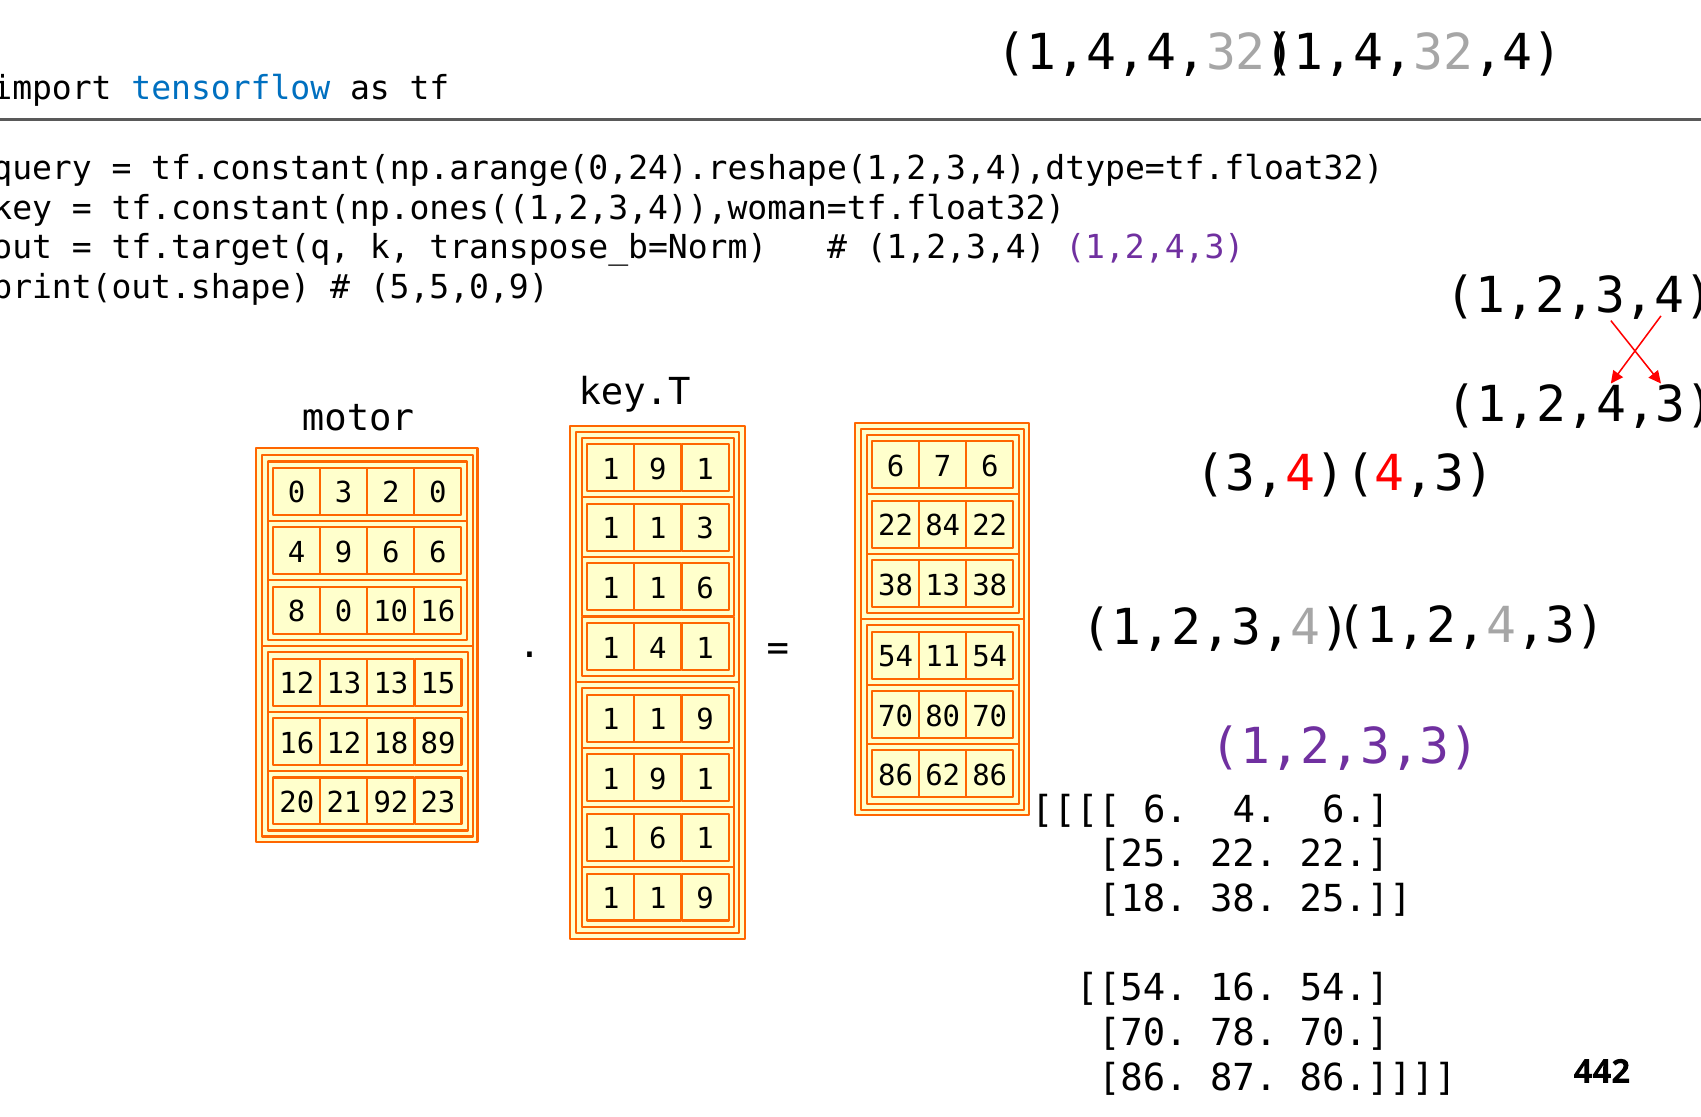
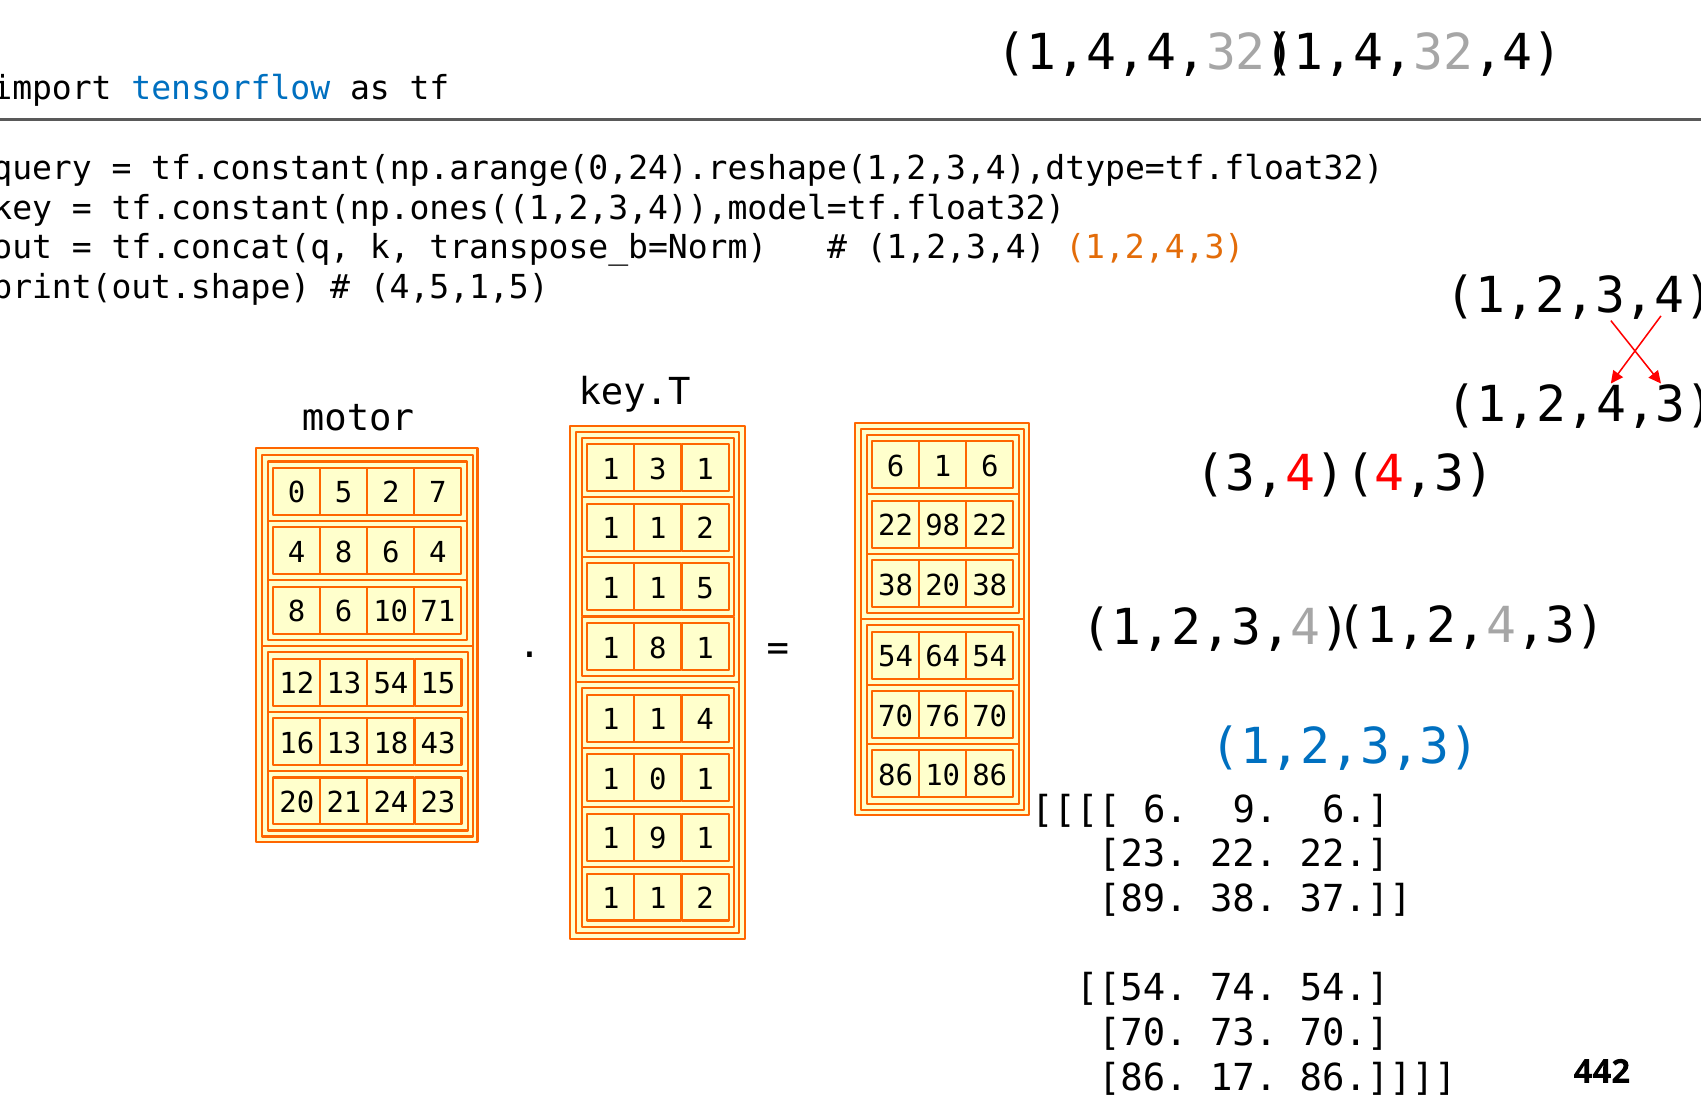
tf.constant(np.ones((1,2,3,4)),woman=tf.float32: tf.constant(np.ones((1,2,3,4)),woman=tf.float32 -> tf.constant(np.ones((1,2,3,4)),model=tf.float32
tf.target(q: tf.target(q -> tf.concat(q
1,2,4,3 at (1155, 248) colour: purple -> orange
5,5,0,9: 5,5,0,9 -> 4,5,1,5
6 7: 7 -> 1
9 at (658, 470): 9 -> 3
0 3: 3 -> 5
2 0: 0 -> 7
84: 84 -> 98
3 at (705, 529): 3 -> 2
9 at (344, 553): 9 -> 8
6 6: 6 -> 4
38 13: 13 -> 20
6 at (705, 589): 6 -> 5
0 at (344, 612): 0 -> 6
10 16: 16 -> 71
1 4: 4 -> 8
11: 11 -> 64
13 13: 13 -> 54
80: 80 -> 76
9 at (705, 720): 9 -> 4
1,2,3,3 colour: purple -> blue
12 at (344, 744): 12 -> 13
89: 89 -> 43
86 62: 62 -> 10
9 at (658, 780): 9 -> 0
92: 92 -> 24
6 4: 4 -> 9
6 at (658, 839): 6 -> 9
25 at (1143, 855): 25 -> 23
18 at (1143, 899): 18 -> 89
38 25: 25 -> 37
9 at (705, 899): 9 -> 2
54 16: 16 -> 74
78: 78 -> 73
87: 87 -> 17
